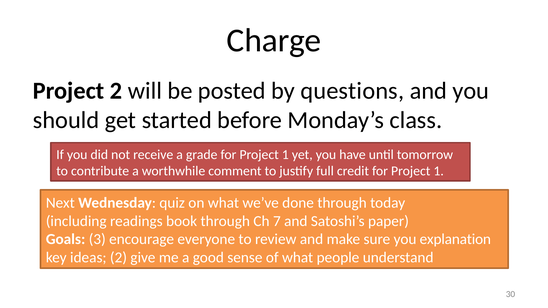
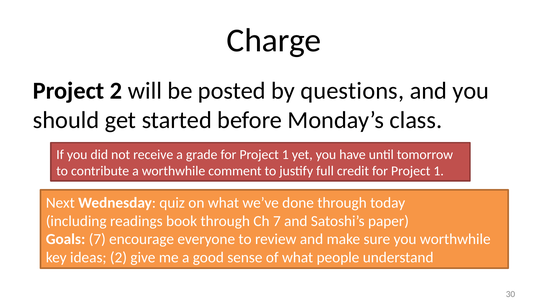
Goals 3: 3 -> 7
you explanation: explanation -> worthwhile
